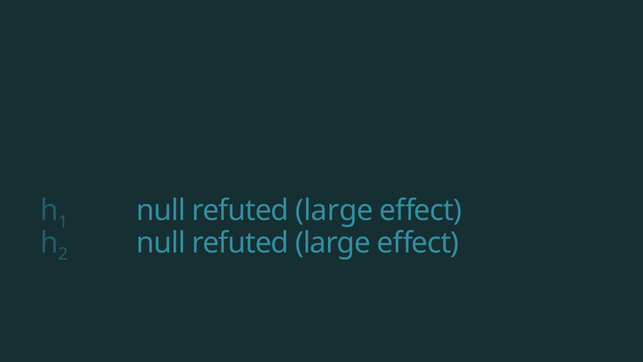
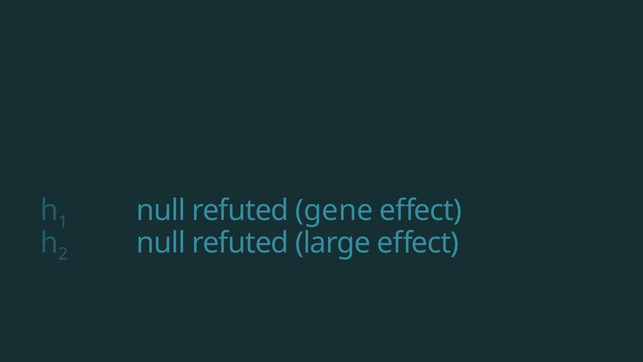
large at (334, 210): large -> gene
